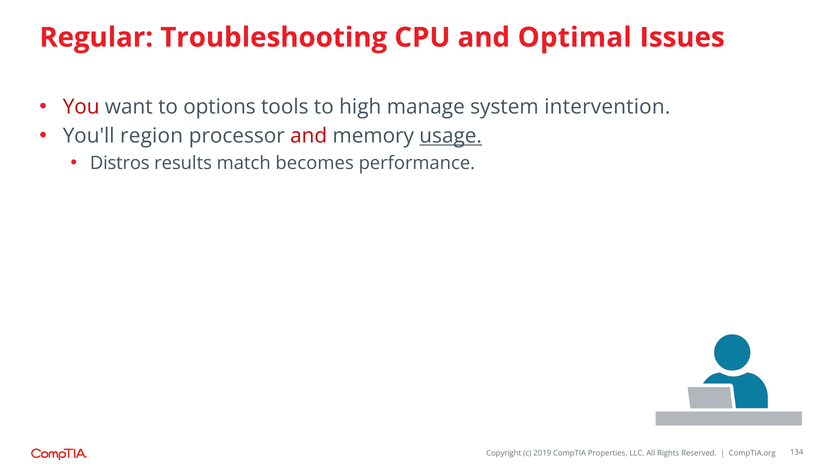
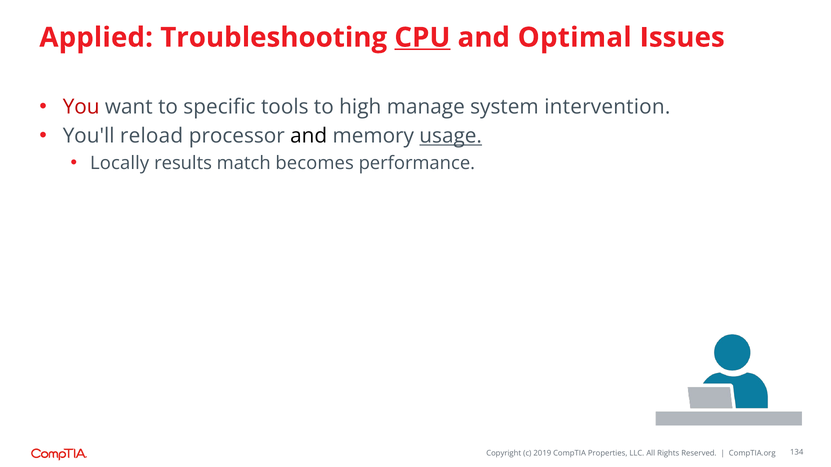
Regular: Regular -> Applied
CPU underline: none -> present
options: options -> specific
region: region -> reload
and at (309, 136) colour: red -> black
Distros: Distros -> Locally
